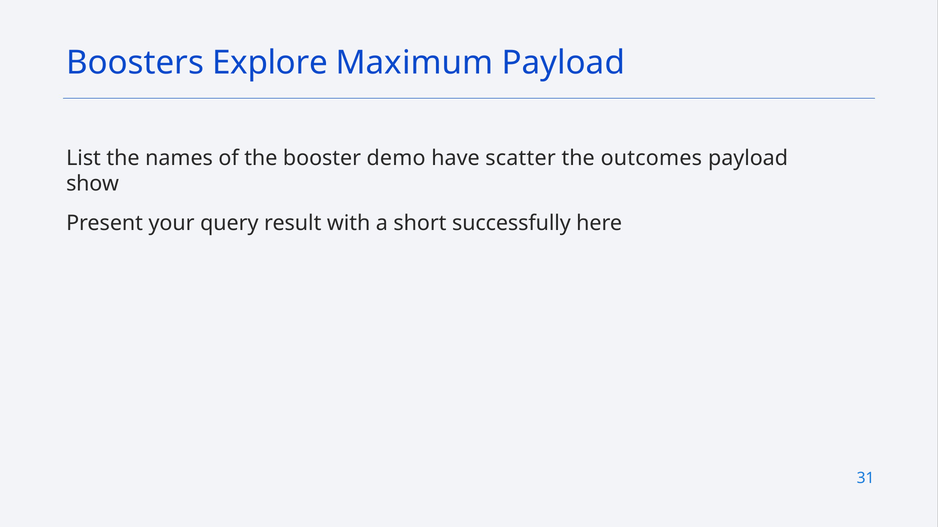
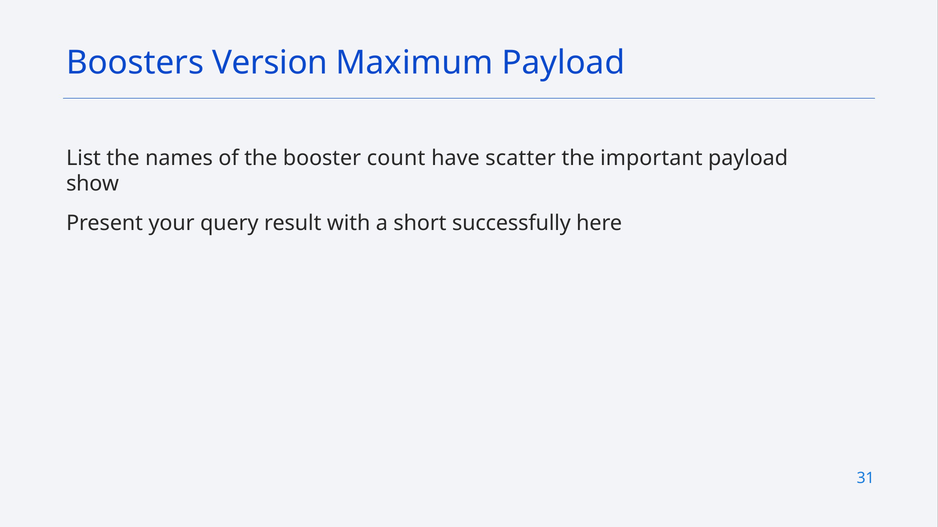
Explore: Explore -> Version
demo: demo -> count
outcomes: outcomes -> important
